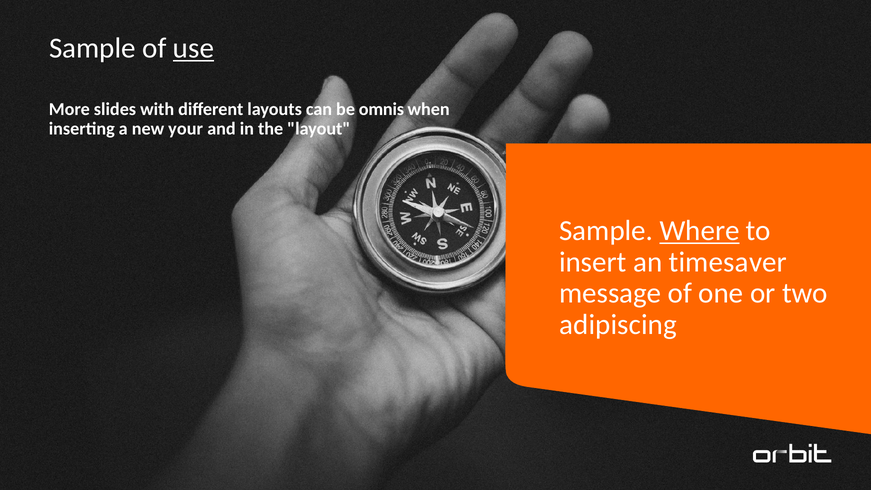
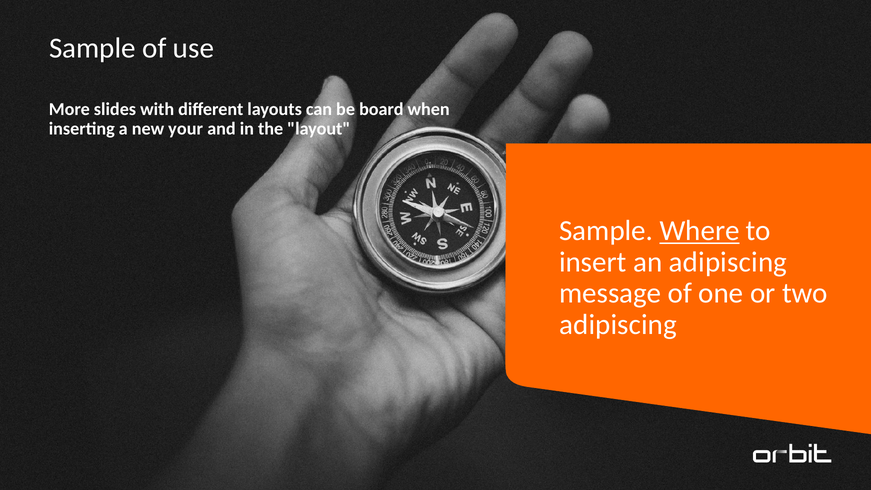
use underline: present -> none
omnis: omnis -> board
an timesaver: timesaver -> adipiscing
